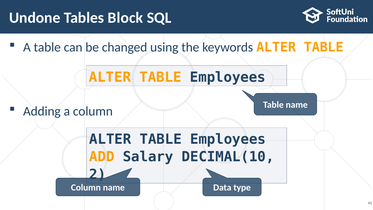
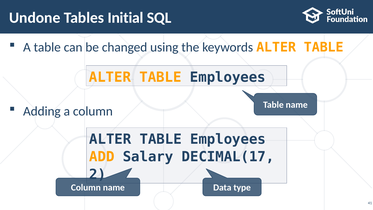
Block: Block -> Initial
DECIMAL(10: DECIMAL(10 -> DECIMAL(17
